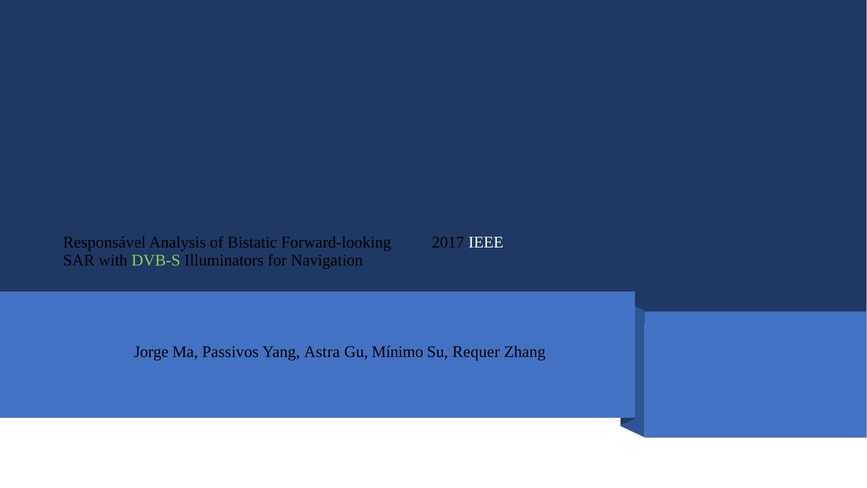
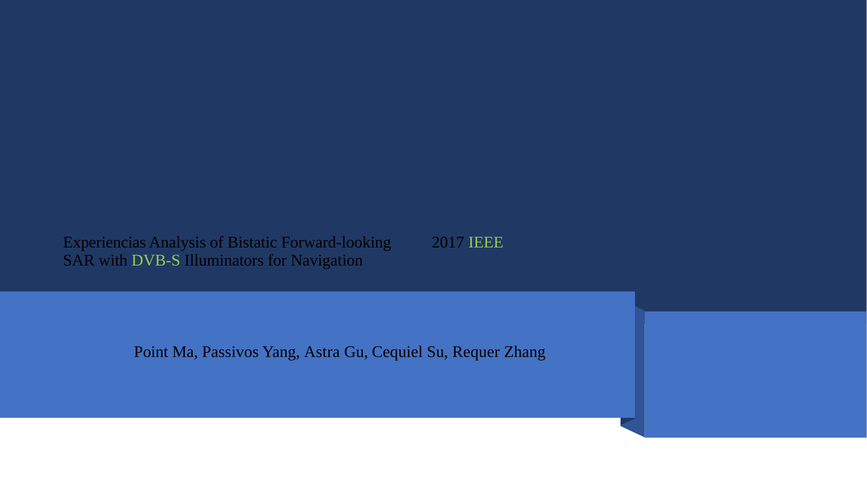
Responsável: Responsável -> Experiencias
IEEE colour: white -> light green
Jorge: Jorge -> Point
Mínimo: Mínimo -> Cequiel
